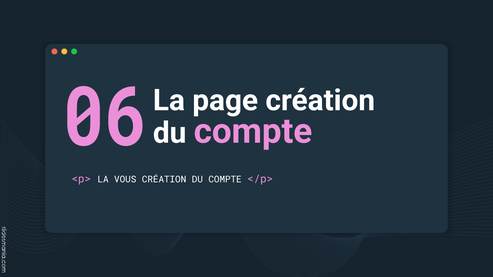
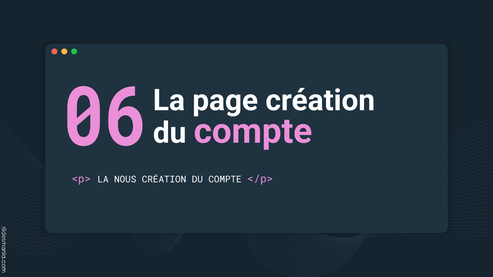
VOUS: VOUS -> NOUS
